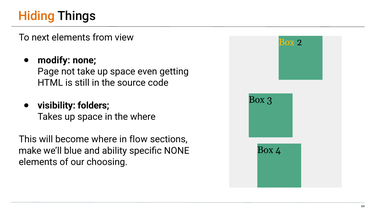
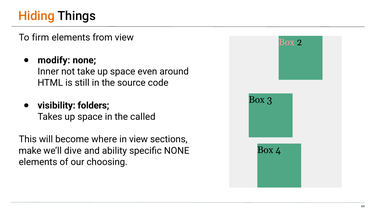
next: next -> firm
Box at (287, 42) colour: yellow -> pink
Page: Page -> Inner
getting: getting -> around
the where: where -> called
in flow: flow -> view
blue: blue -> dive
